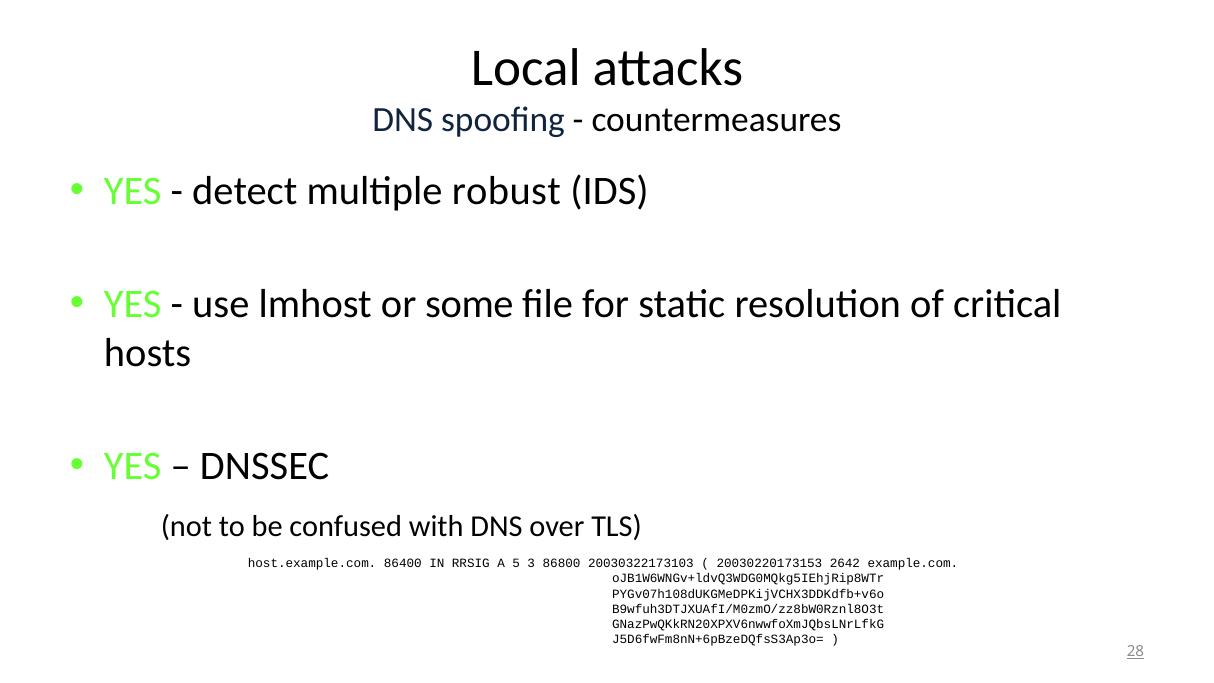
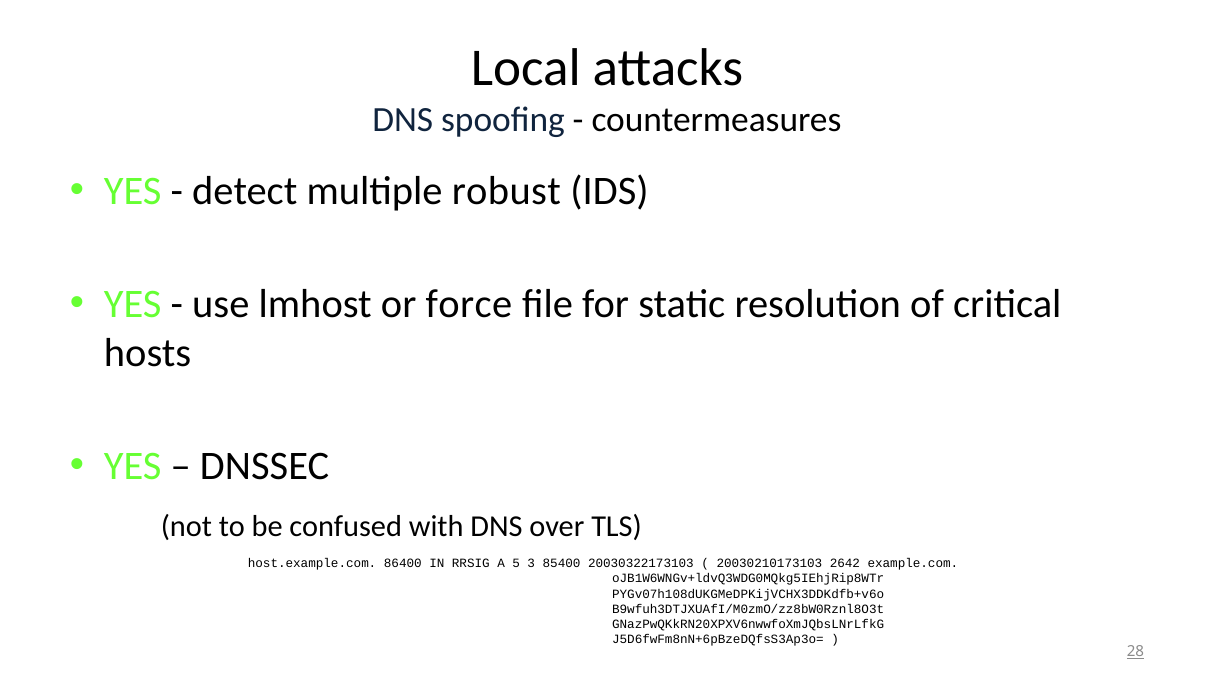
some: some -> force
86800: 86800 -> 85400
20030220173153: 20030220173153 -> 20030210173103
